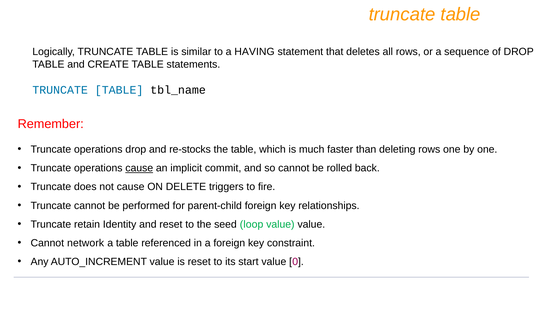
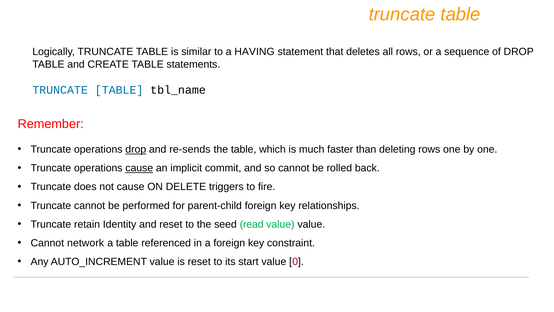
drop at (136, 149) underline: none -> present
re-stocks: re-stocks -> re-sends
loop: loop -> read
